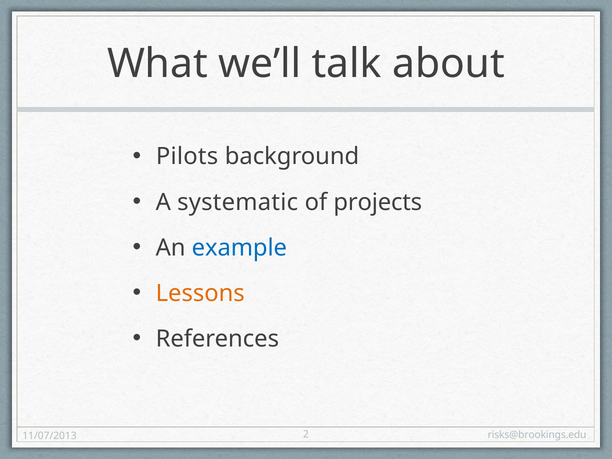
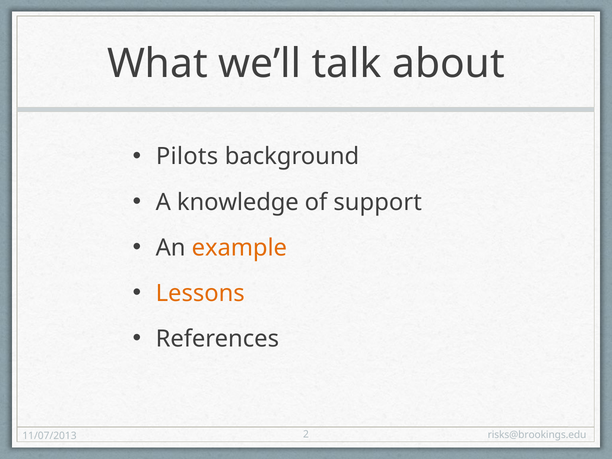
systematic: systematic -> knowledge
projects: projects -> support
example colour: blue -> orange
